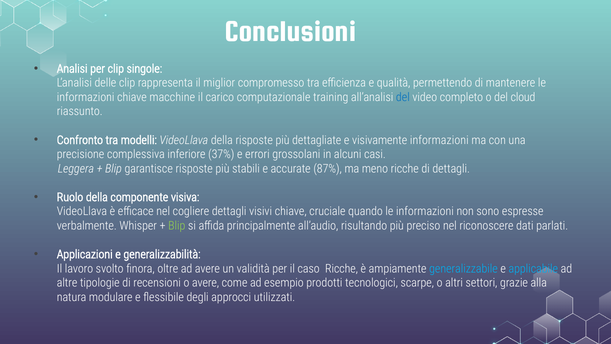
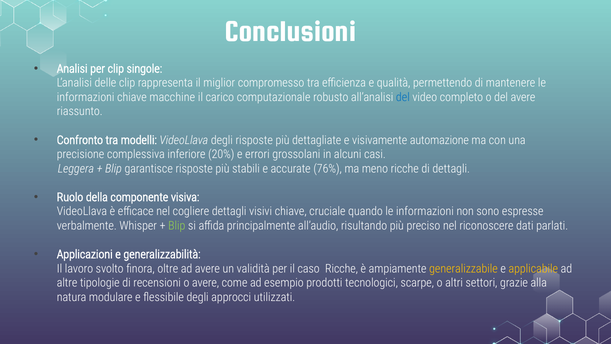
training: training -> robusto
del cloud: cloud -> avere
VideoLlava della: della -> degli
visivamente informazioni: informazioni -> automazione
37%: 37% -> 20%
87%: 87% -> 76%
generalizzabile colour: light blue -> yellow
applicabile colour: light blue -> yellow
